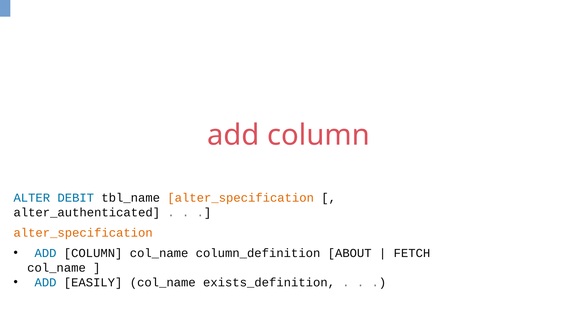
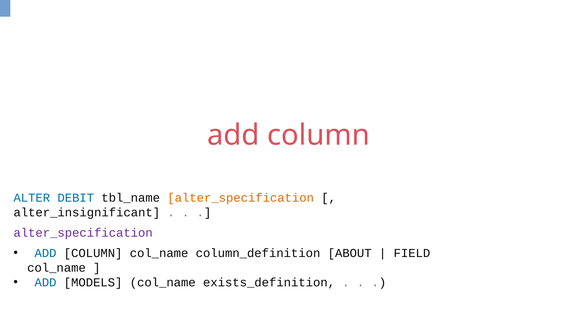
alter_authenticated: alter_authenticated -> alter_insignificant
alter_specification at (83, 233) colour: orange -> purple
FETCH: FETCH -> FIELD
EASILY: EASILY -> MODELS
